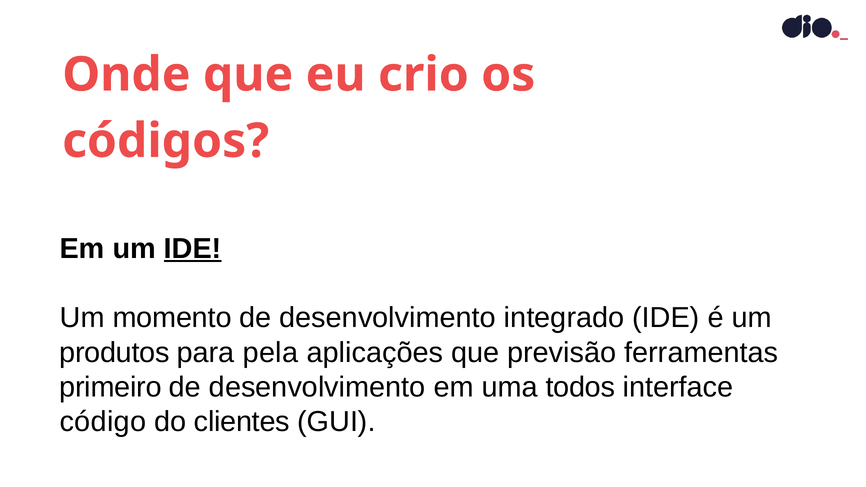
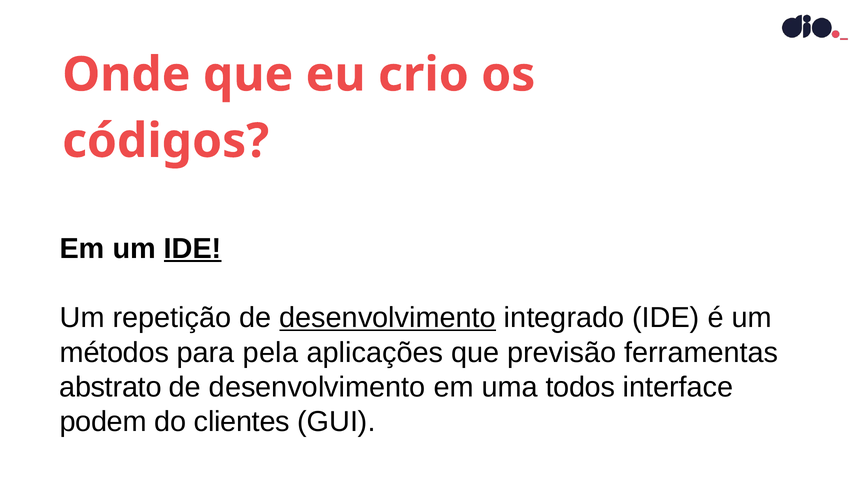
momento: momento -> repetição
desenvolvimento at (388, 318) underline: none -> present
produtos: produtos -> métodos
primeiro: primeiro -> abstrato
código: código -> podem
